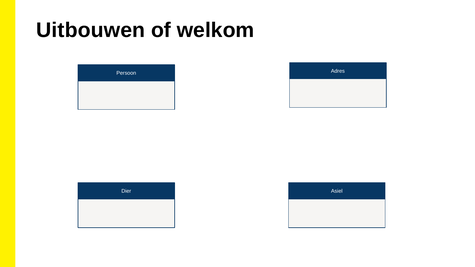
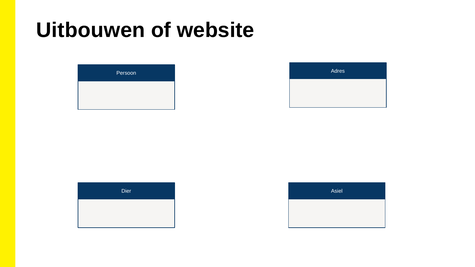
welkom: welkom -> website
